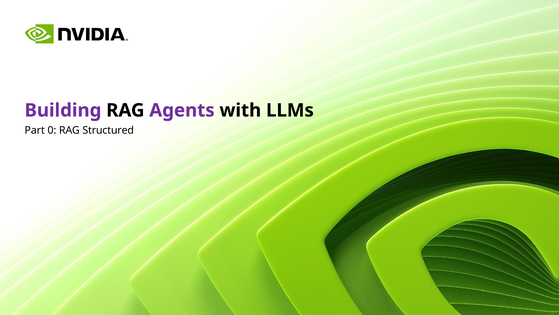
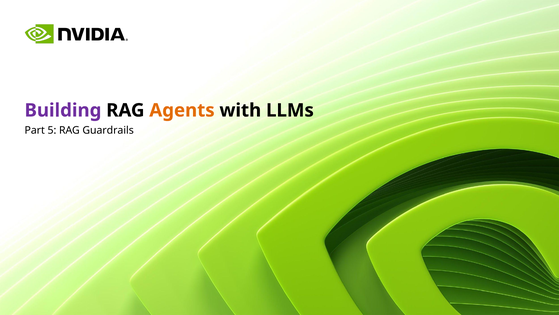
Agents colour: purple -> orange
0: 0 -> 5
Structured: Structured -> Guardrails
